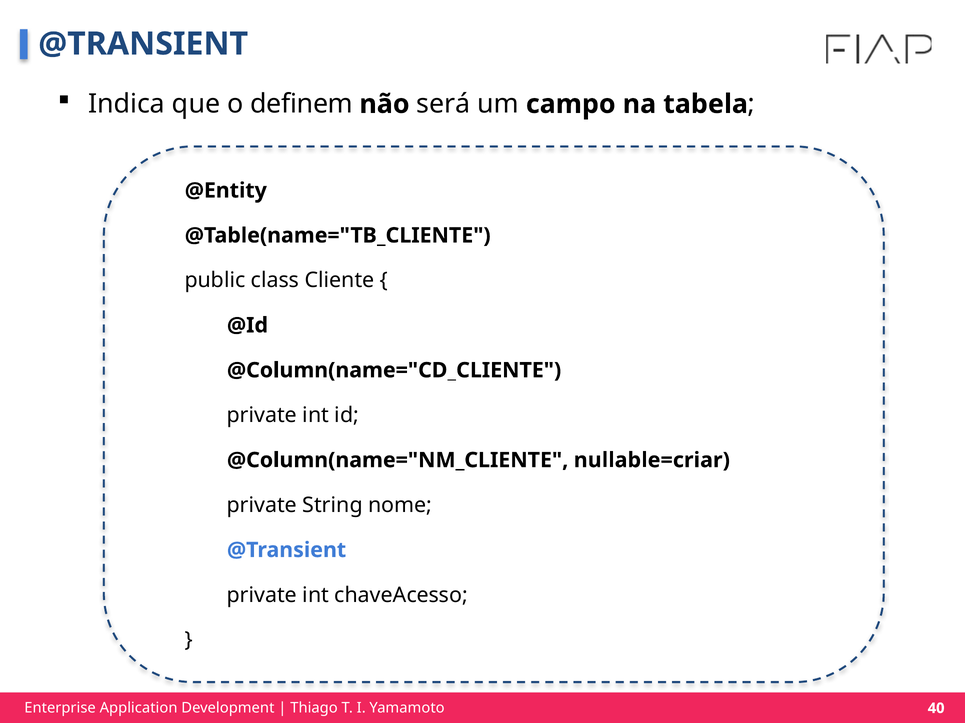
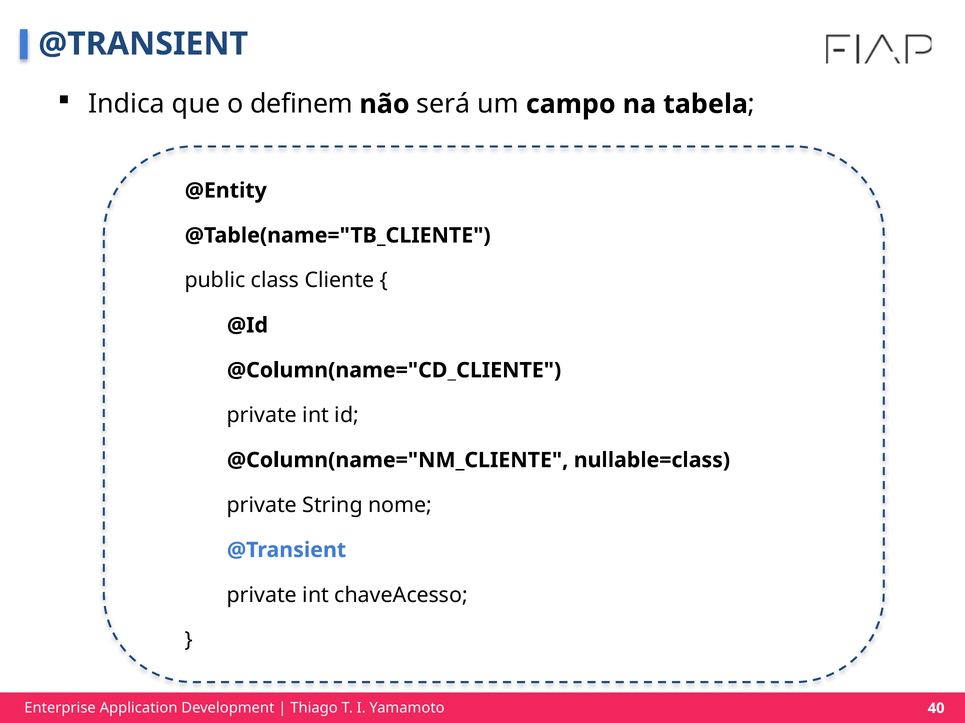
nullable=criar: nullable=criar -> nullable=class
